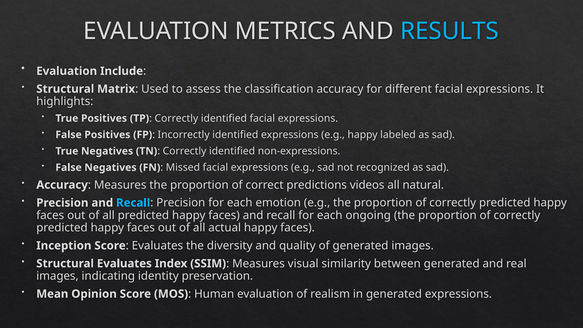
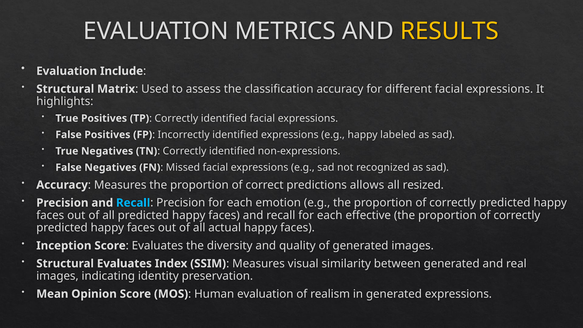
RESULTS colour: light blue -> yellow
videos: videos -> allows
natural: natural -> resized
ongoing: ongoing -> effective
